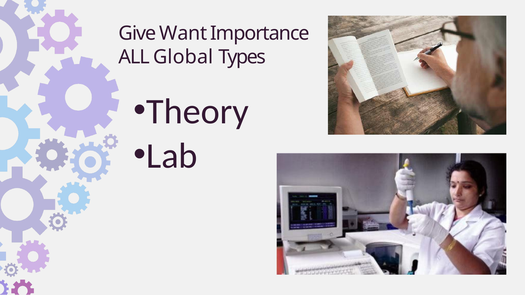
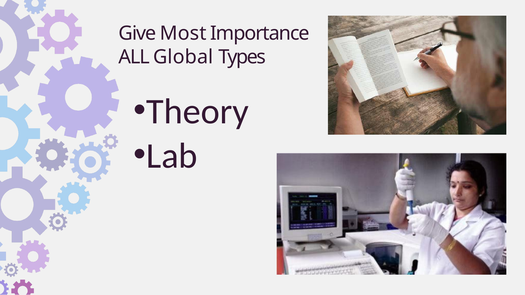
Want: Want -> Most
